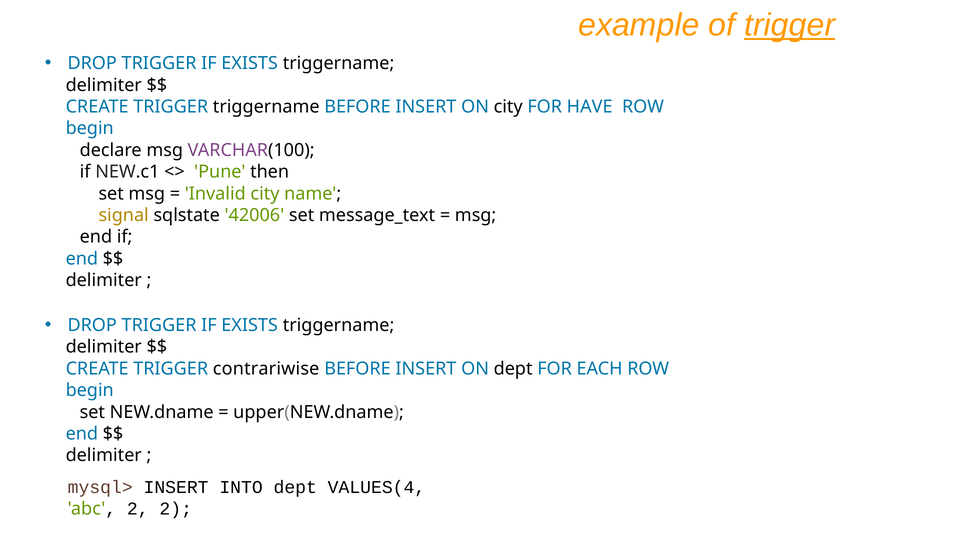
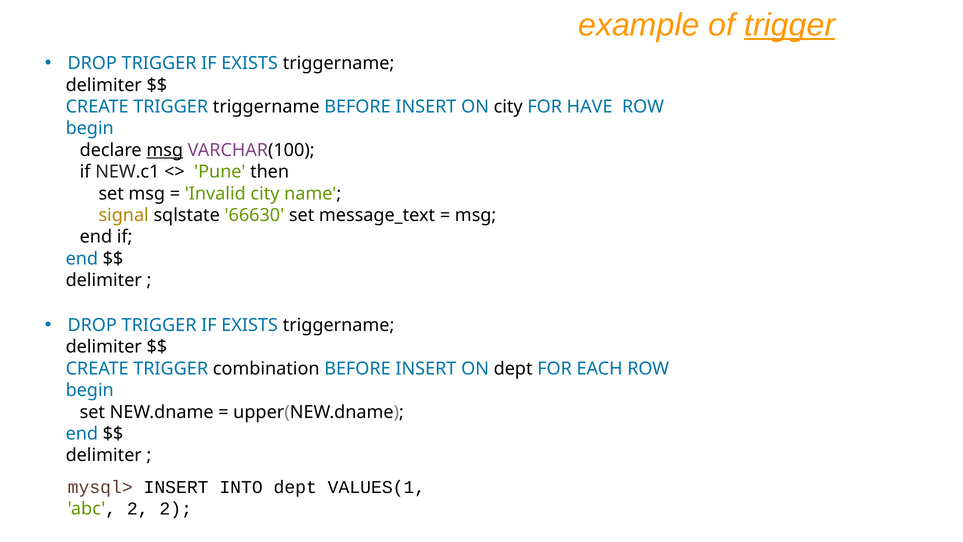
msg at (165, 150) underline: none -> present
42006: 42006 -> 66630
contrariwise: contrariwise -> combination
VALUES(4: VALUES(4 -> VALUES(1
